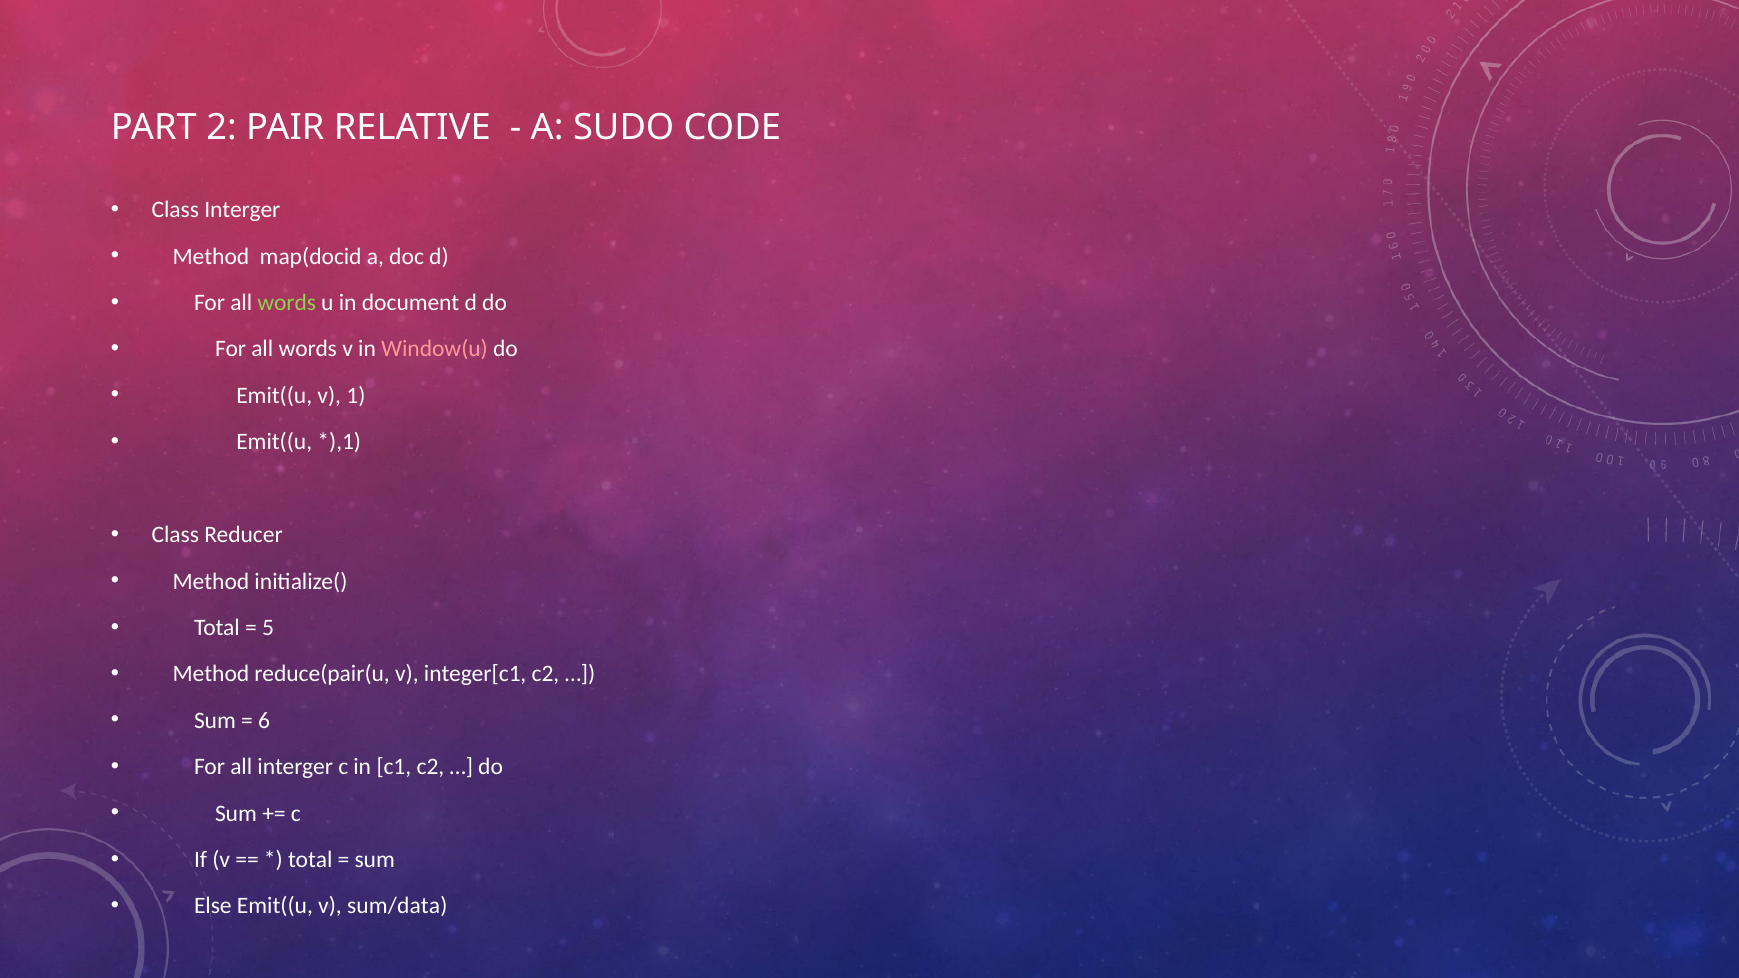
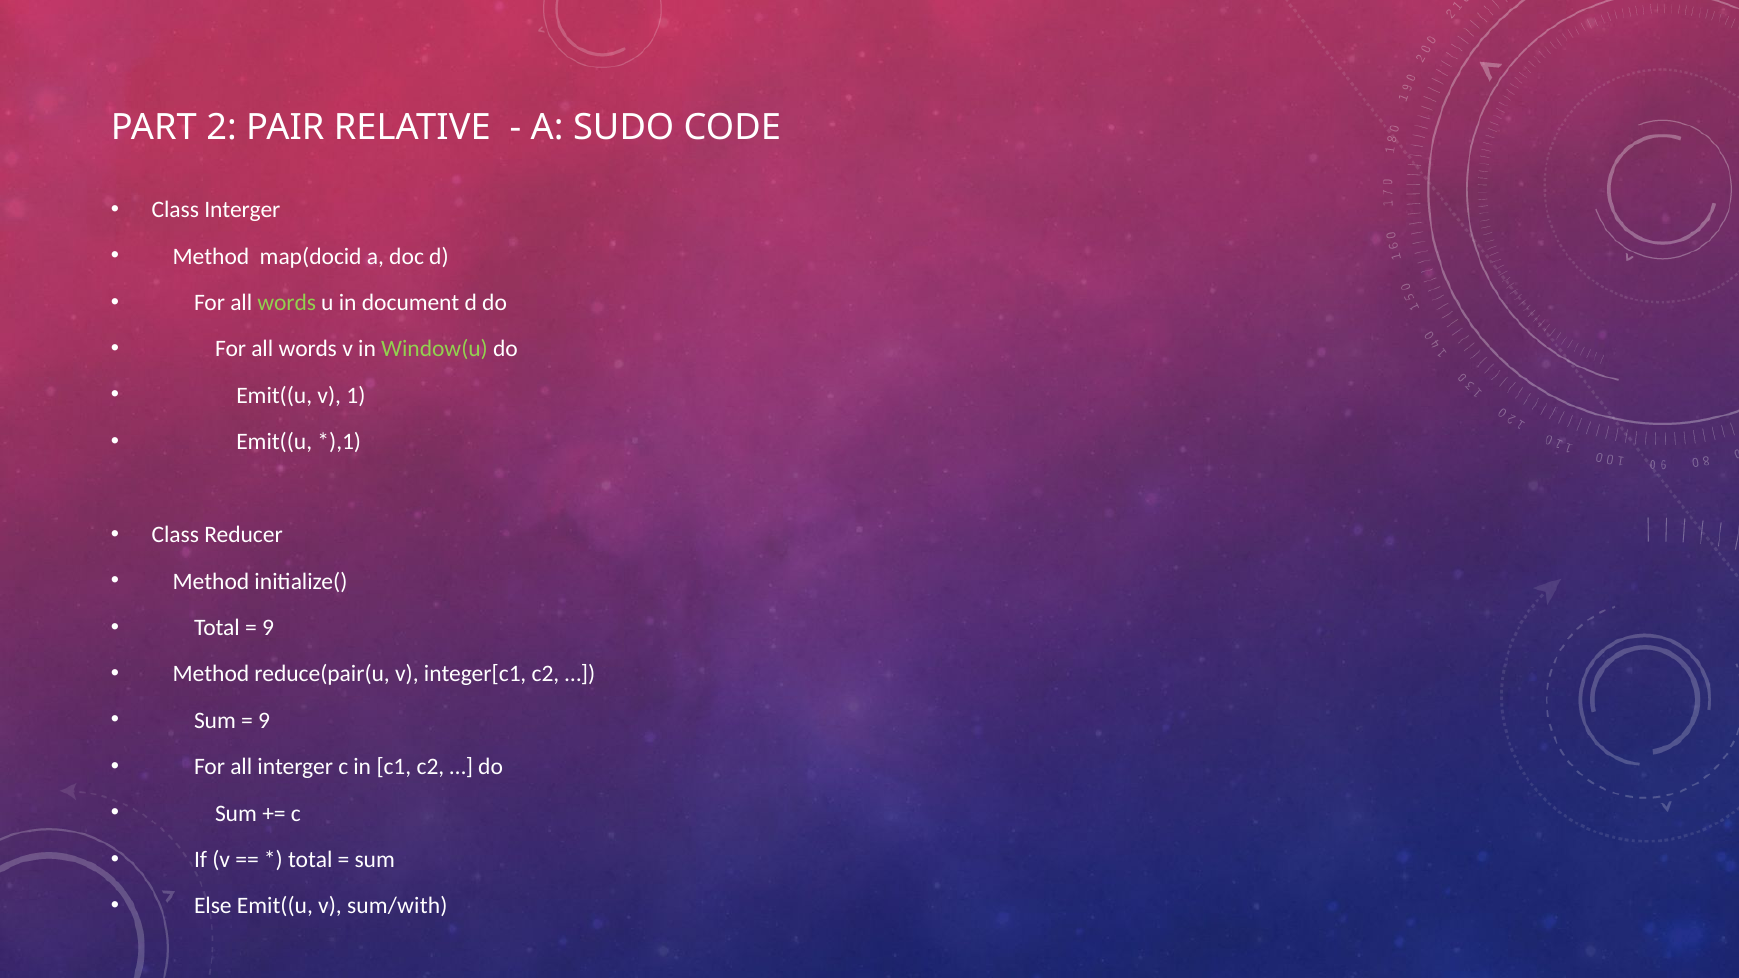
Window(u colour: pink -> light green
5 at (268, 628): 5 -> 9
6 at (264, 721): 6 -> 9
sum/data: sum/data -> sum/with
